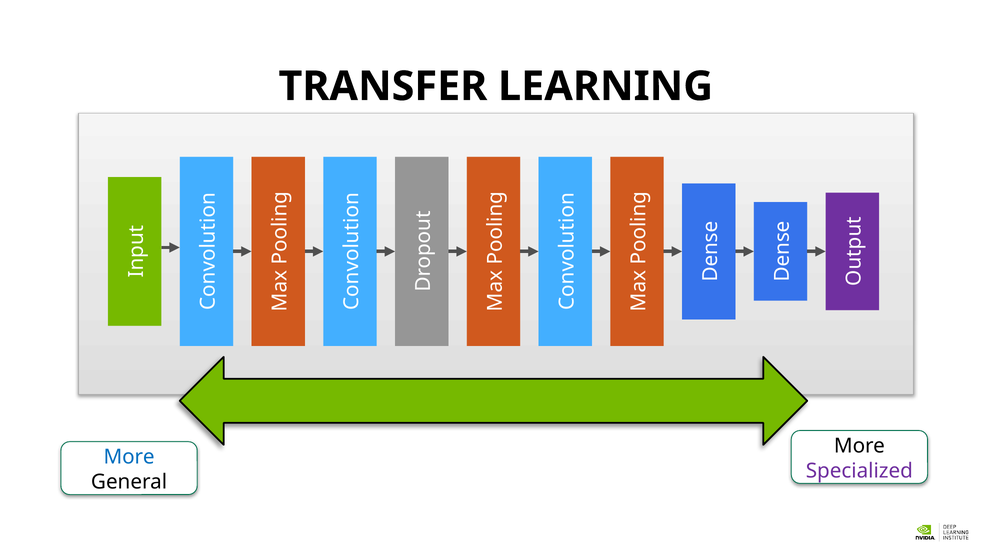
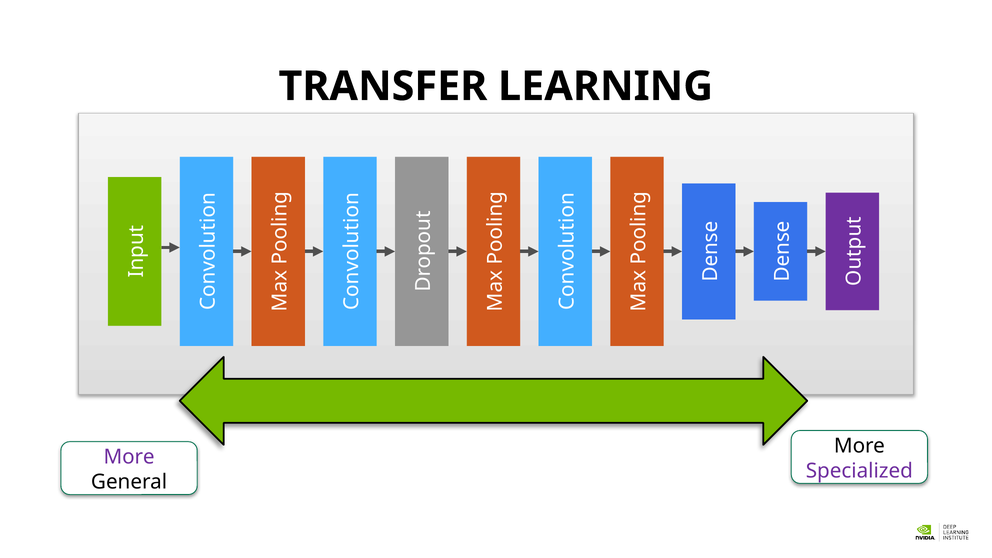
More at (129, 457) colour: blue -> purple
